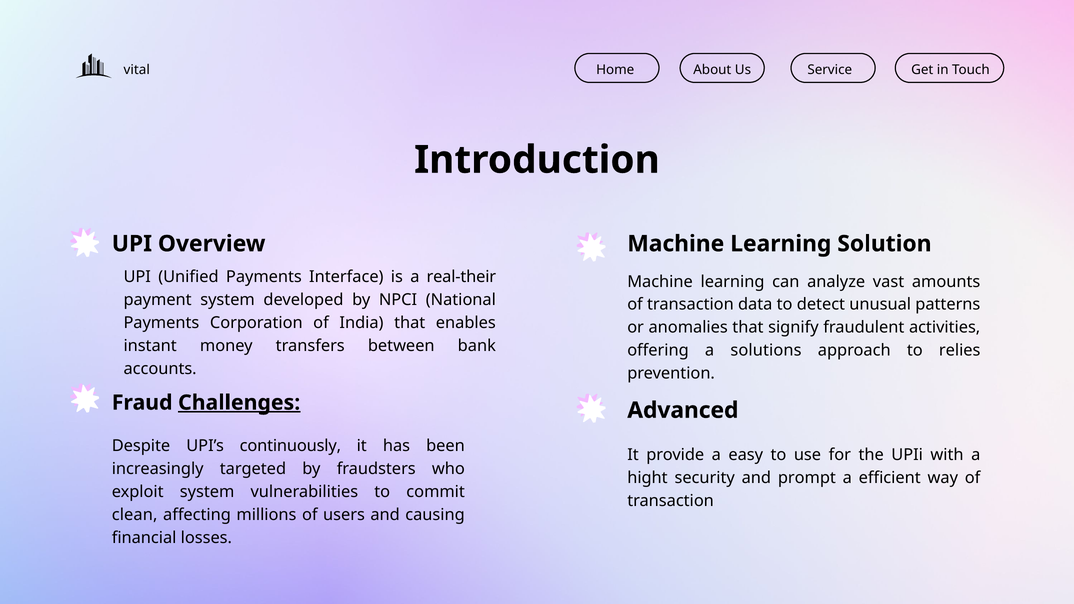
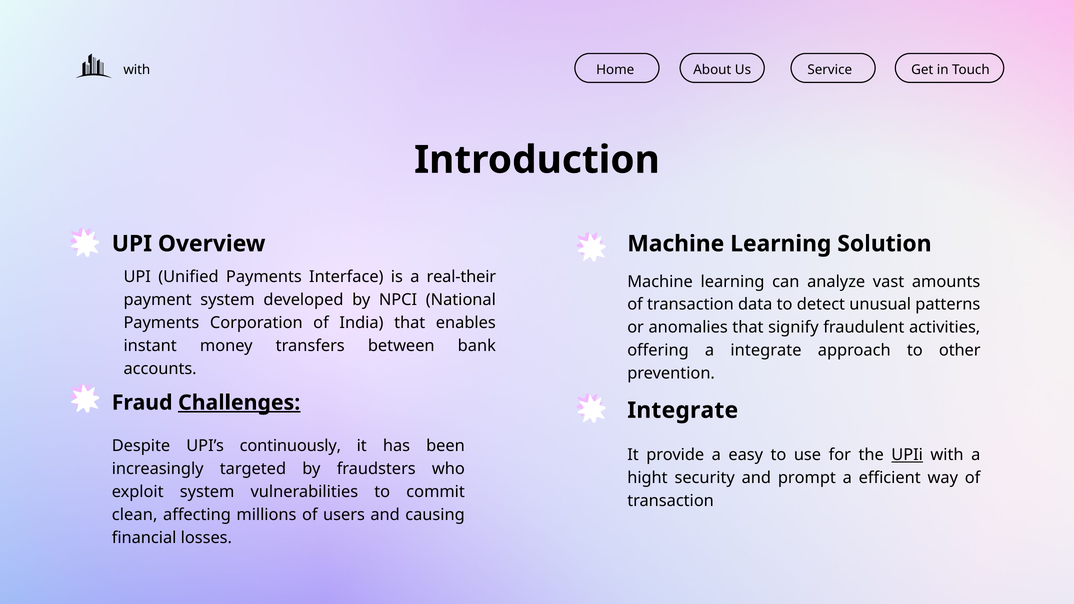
vital at (137, 70): vital -> with
a solutions: solutions -> integrate
relies: relies -> other
Advanced at (683, 410): Advanced -> Integrate
UPIi underline: none -> present
